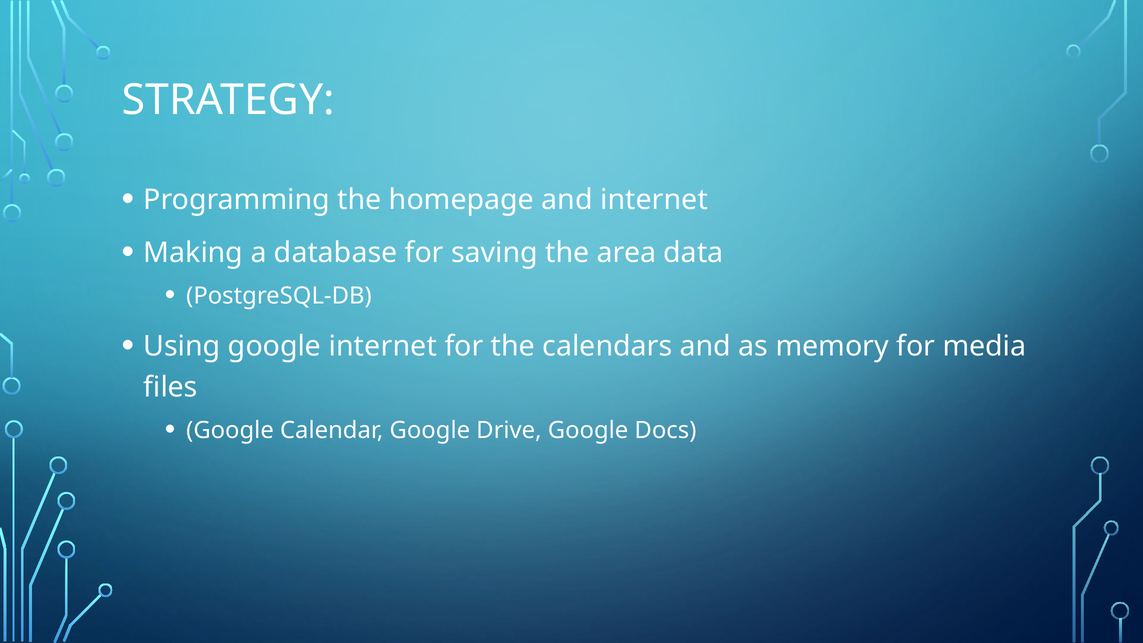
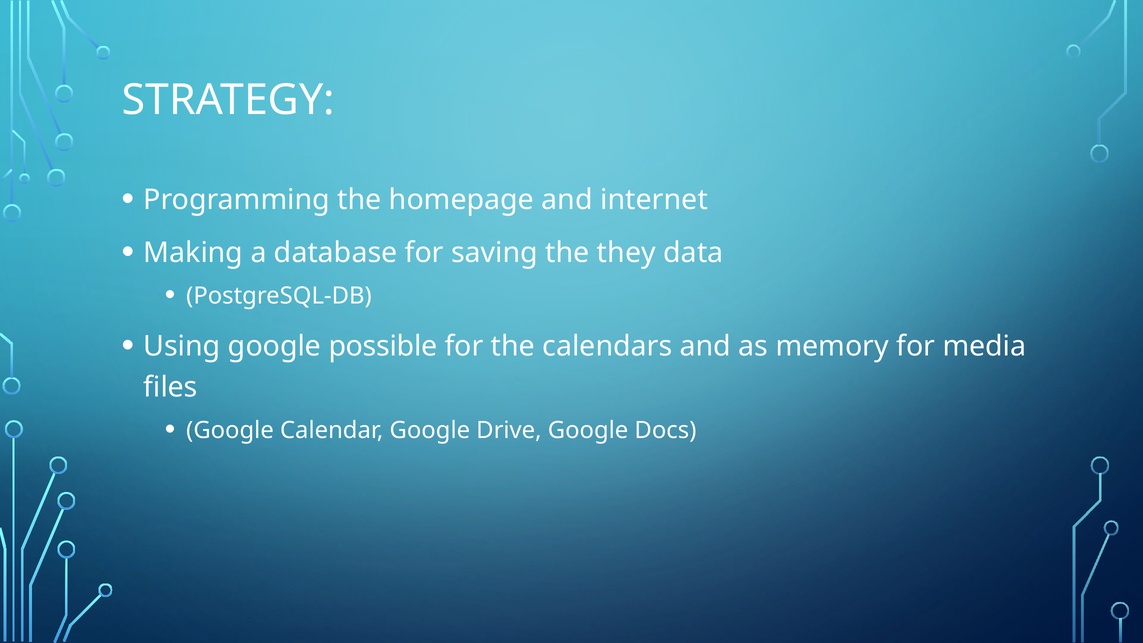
area: area -> they
google internet: internet -> possible
